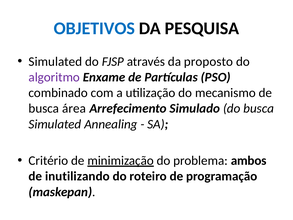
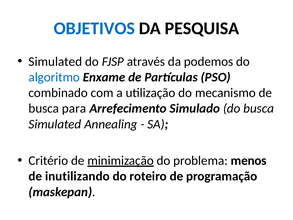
proposto: proposto -> podemos
algoritmo colour: purple -> blue
área: área -> para
ambos: ambos -> menos
